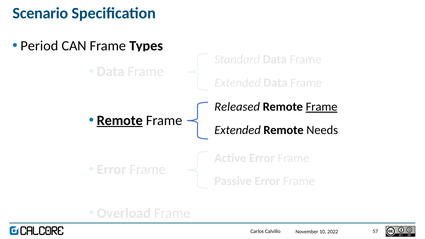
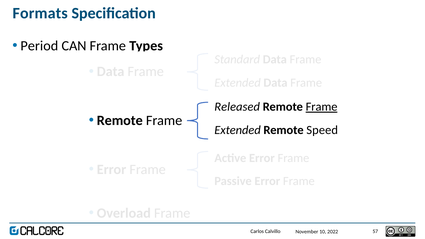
Scenario: Scenario -> Formats
Remote at (120, 121) underline: present -> none
Needs: Needs -> Speed
